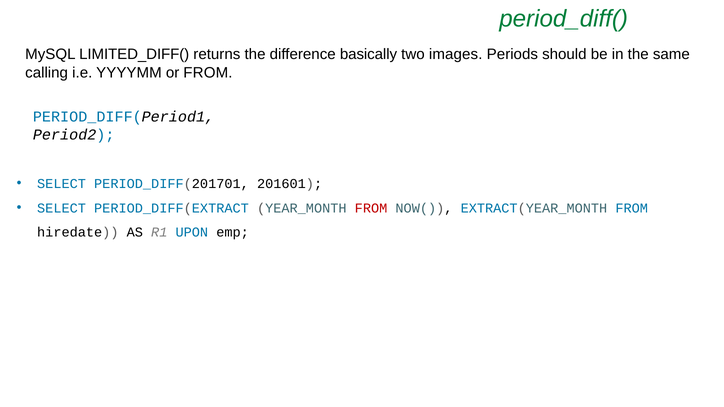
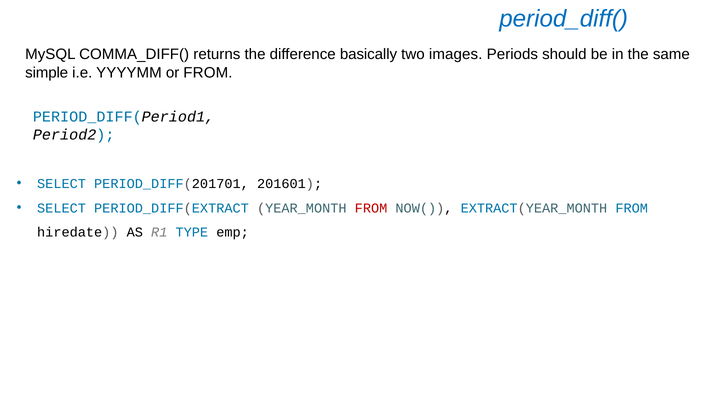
period_diff( colour: green -> blue
LIMITED_DIFF(: LIMITED_DIFF( -> COMMA_DIFF(
calling: calling -> simple
UPON: UPON -> TYPE
